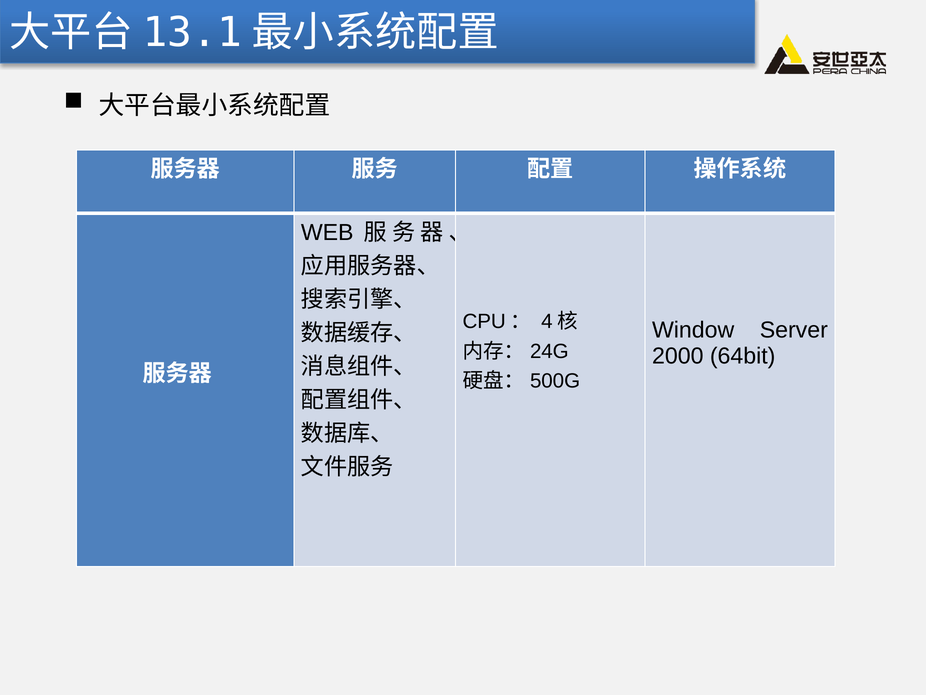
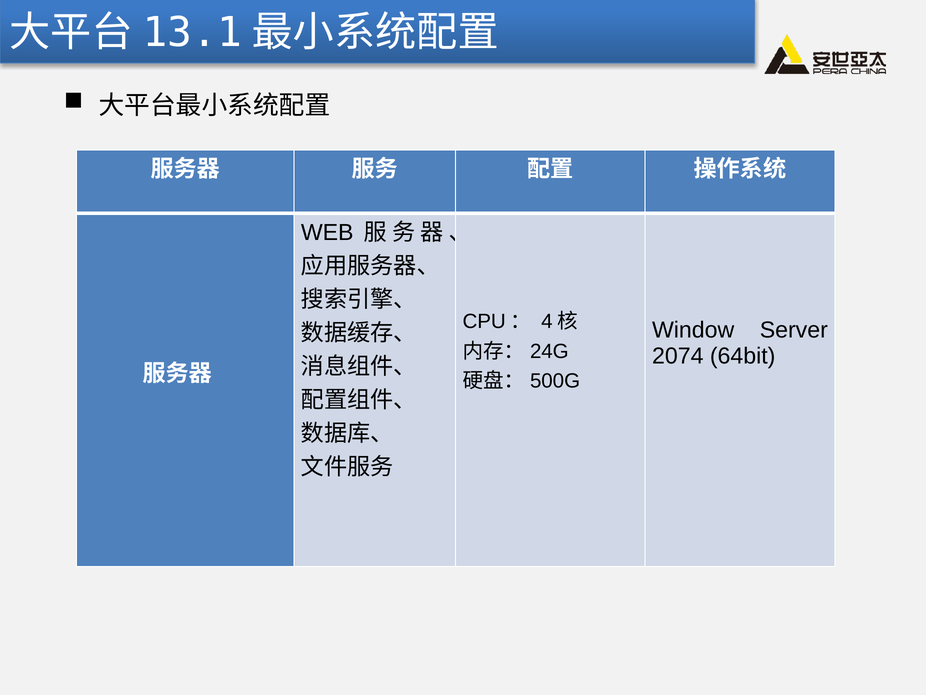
2000: 2000 -> 2074
